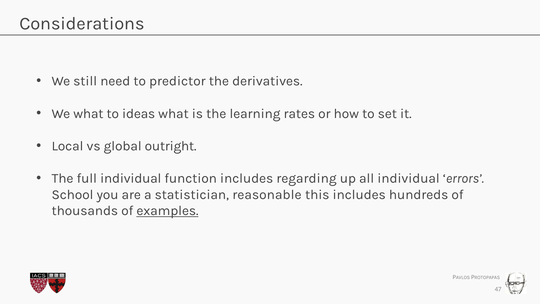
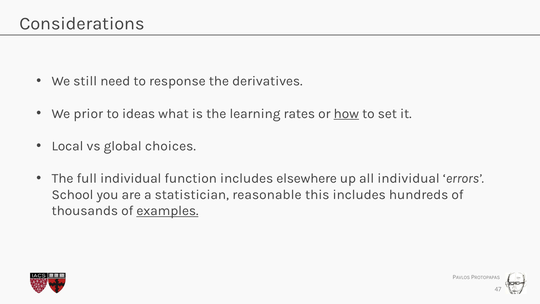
predictor: predictor -> response
We what: what -> prior
how underline: none -> present
outright: outright -> choices
regarding: regarding -> elsewhere
